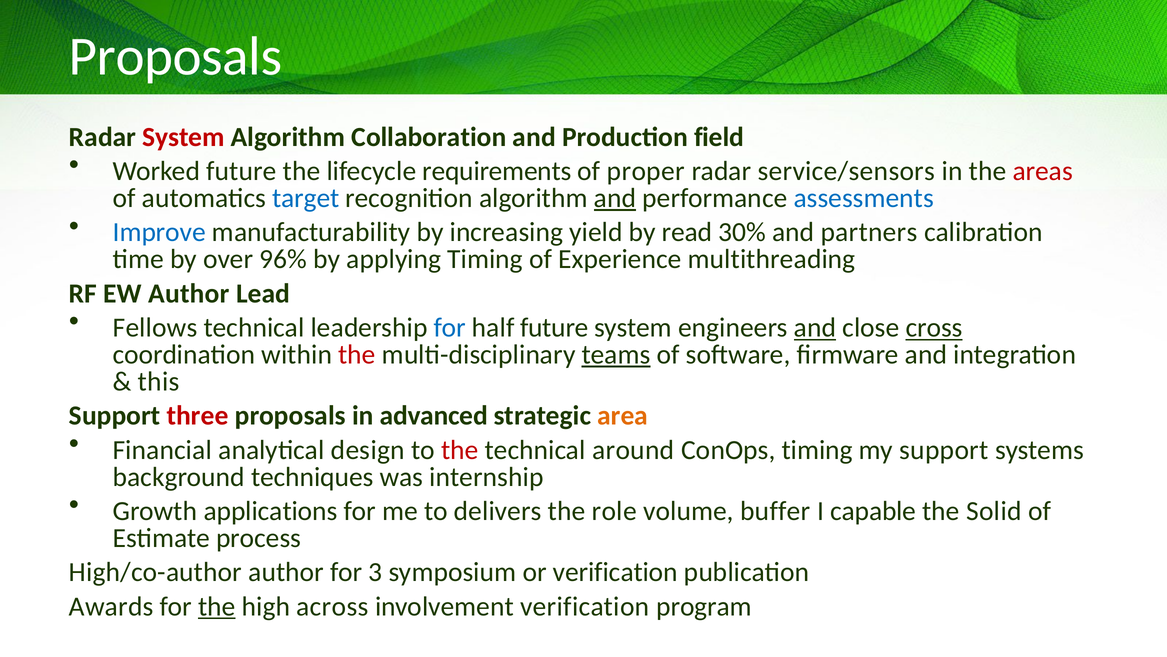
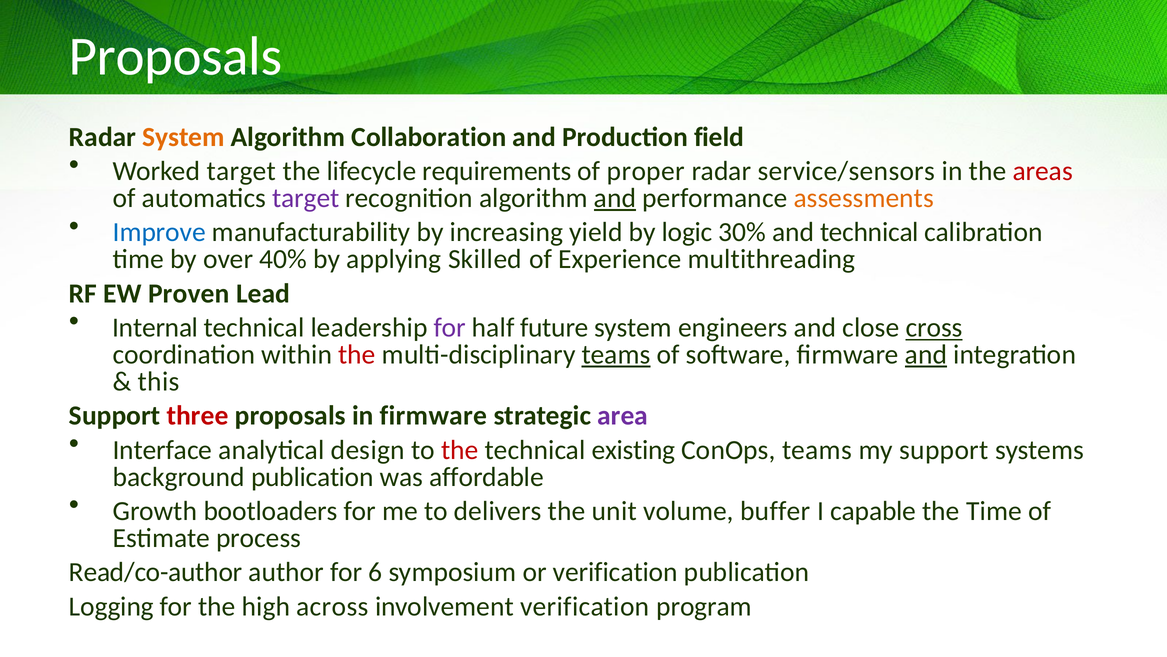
System at (183, 137) colour: red -> orange
Worked future: future -> target
target at (306, 198) colour: blue -> purple
assessments colour: blue -> orange
read: read -> logic
and partners: partners -> technical
96%: 96% -> 40%
applying Timing: Timing -> Skilled
EW Author: Author -> Proven
Fellows: Fellows -> Internal
for at (450, 327) colour: blue -> purple
and at (815, 327) underline: present -> none
and at (926, 354) underline: none -> present
in advanced: advanced -> firmware
area colour: orange -> purple
Financial: Financial -> Interface
around: around -> existing
ConOps timing: timing -> teams
background techniques: techniques -> publication
internship: internship -> affordable
applications: applications -> bootloaders
role: role -> unit
the Solid: Solid -> Time
High/co-author: High/co-author -> Read/co-author
3: 3 -> 6
Awards: Awards -> Logging
the at (217, 606) underline: present -> none
